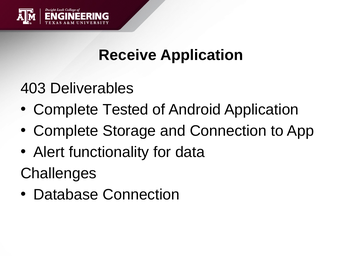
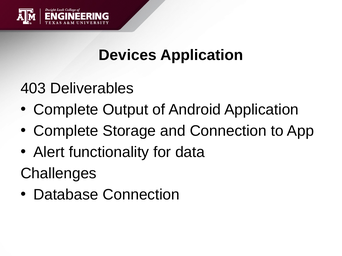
Receive: Receive -> Devices
Tested: Tested -> Output
